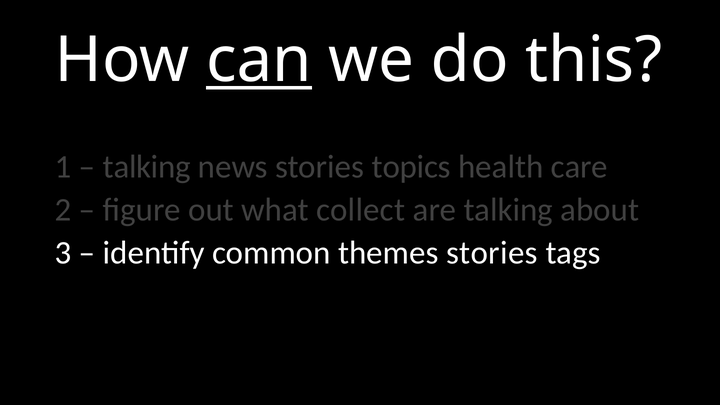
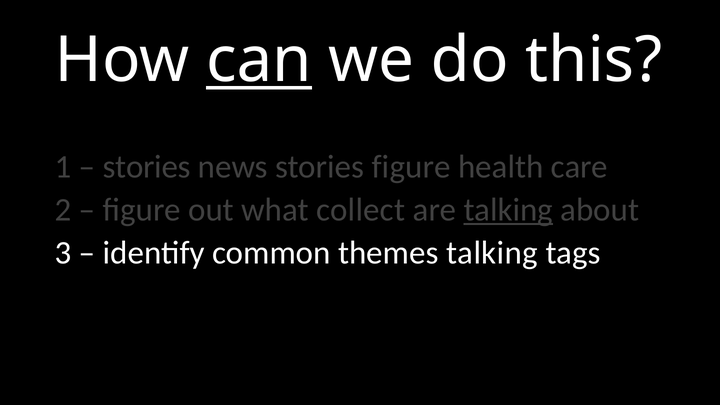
talking at (147, 167): talking -> stories
stories topics: topics -> figure
talking at (508, 210) underline: none -> present
themes stories: stories -> talking
